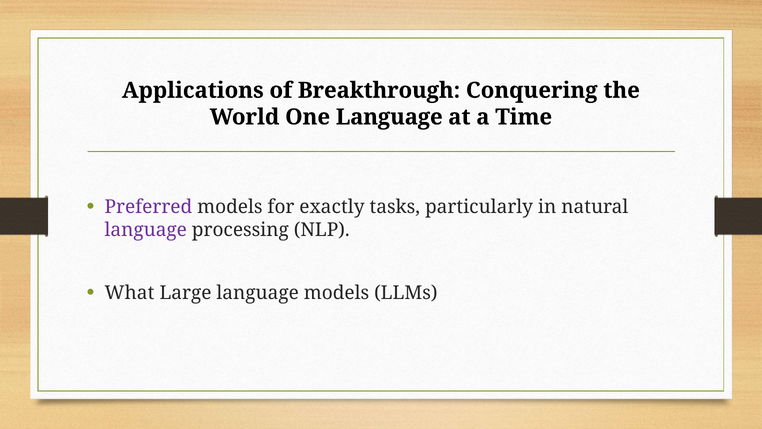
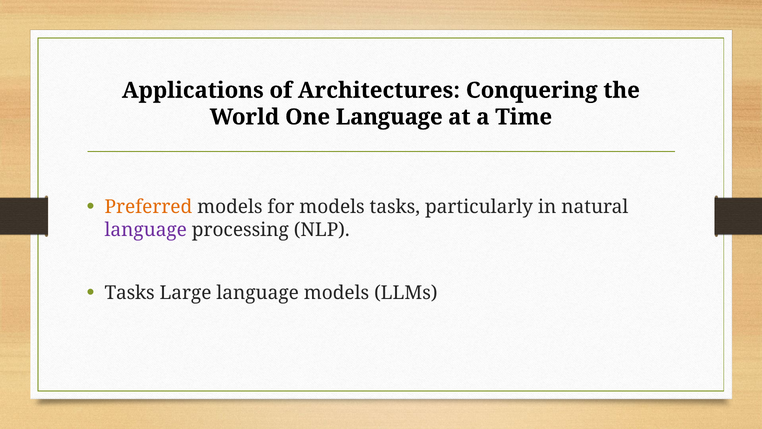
Breakthrough: Breakthrough -> Architectures
Preferred colour: purple -> orange
for exactly: exactly -> models
What at (129, 293): What -> Tasks
